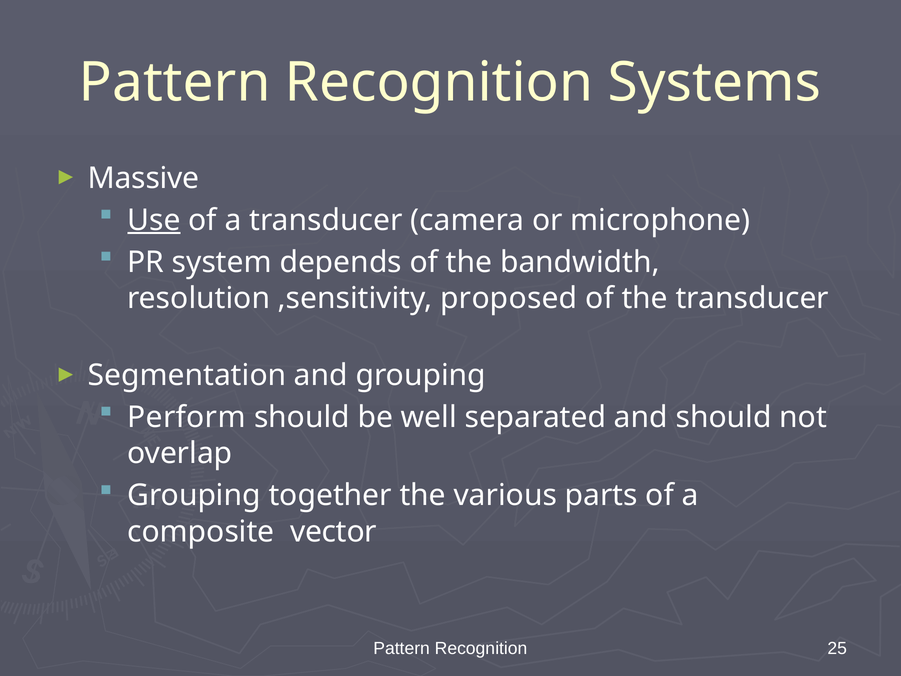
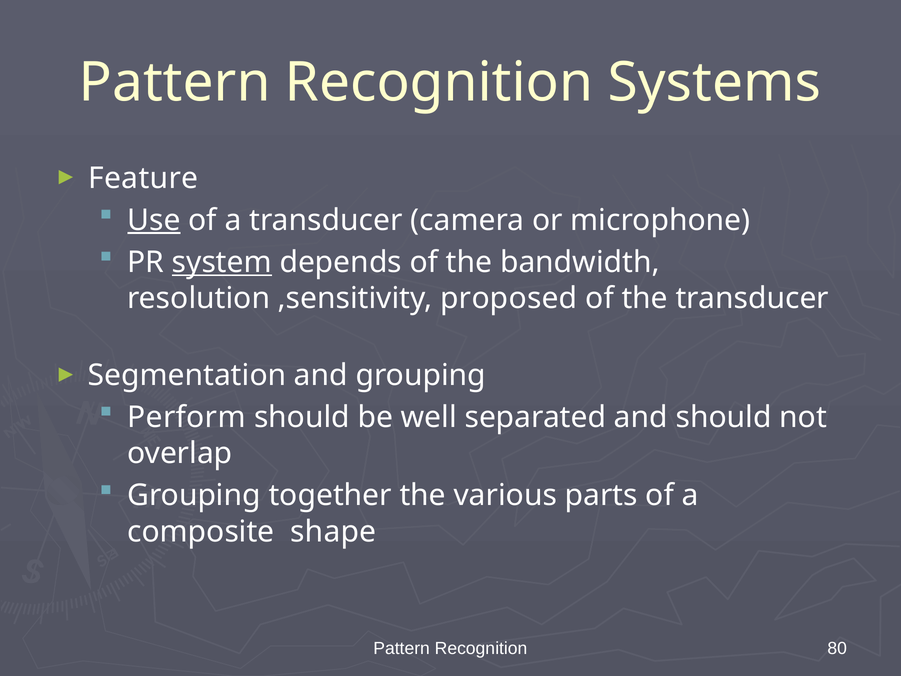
Massive: Massive -> Feature
system underline: none -> present
vector: vector -> shape
25: 25 -> 80
